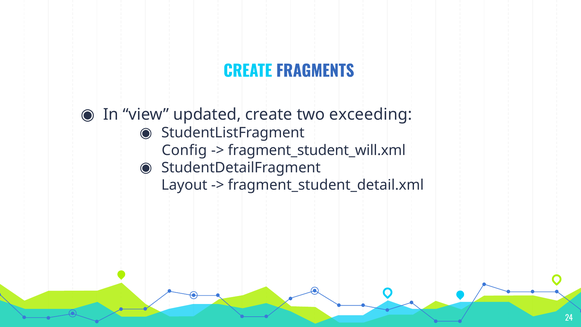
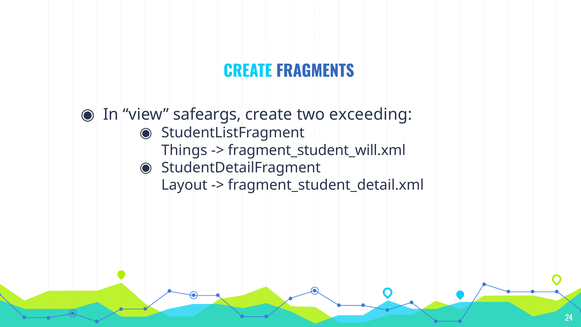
updated: updated -> safeargs
Config: Config -> Things
